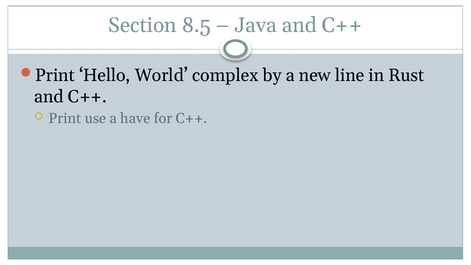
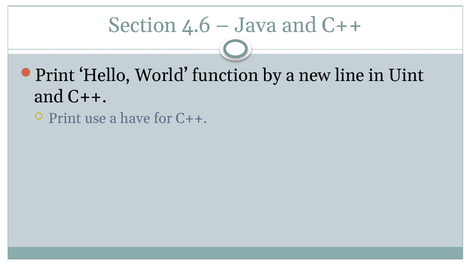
8.5: 8.5 -> 4.6
complex: complex -> function
Rust: Rust -> Uint
